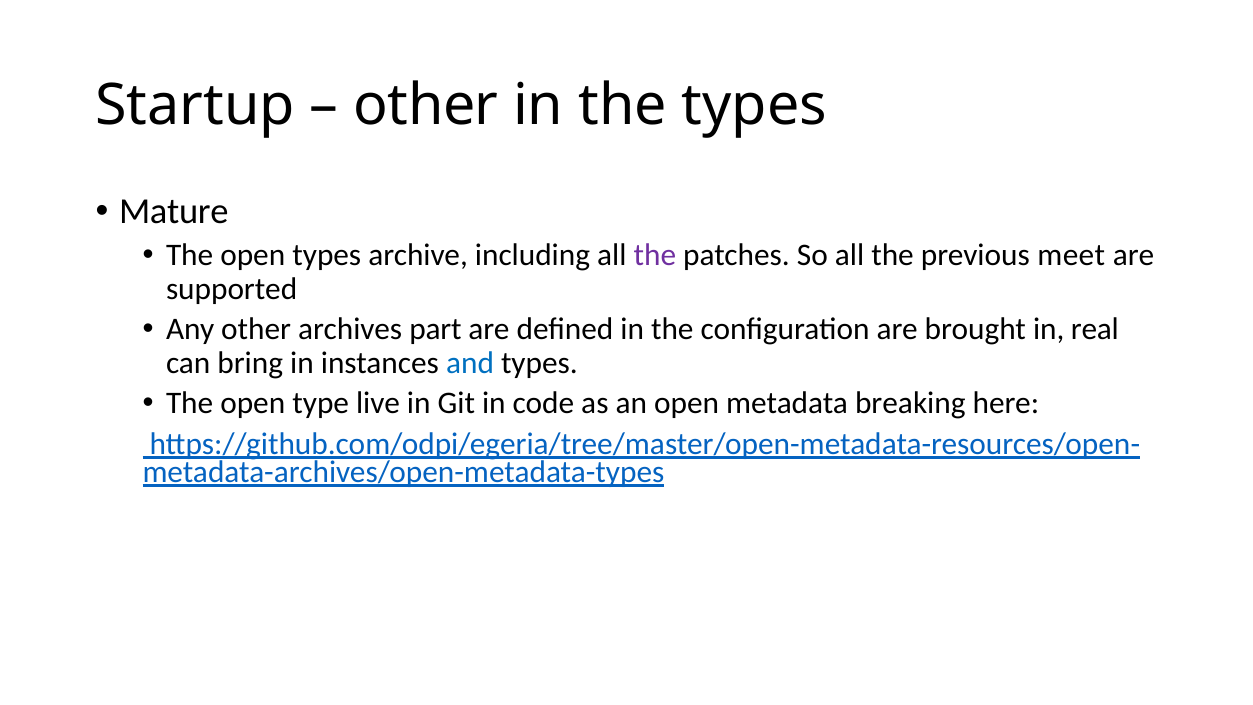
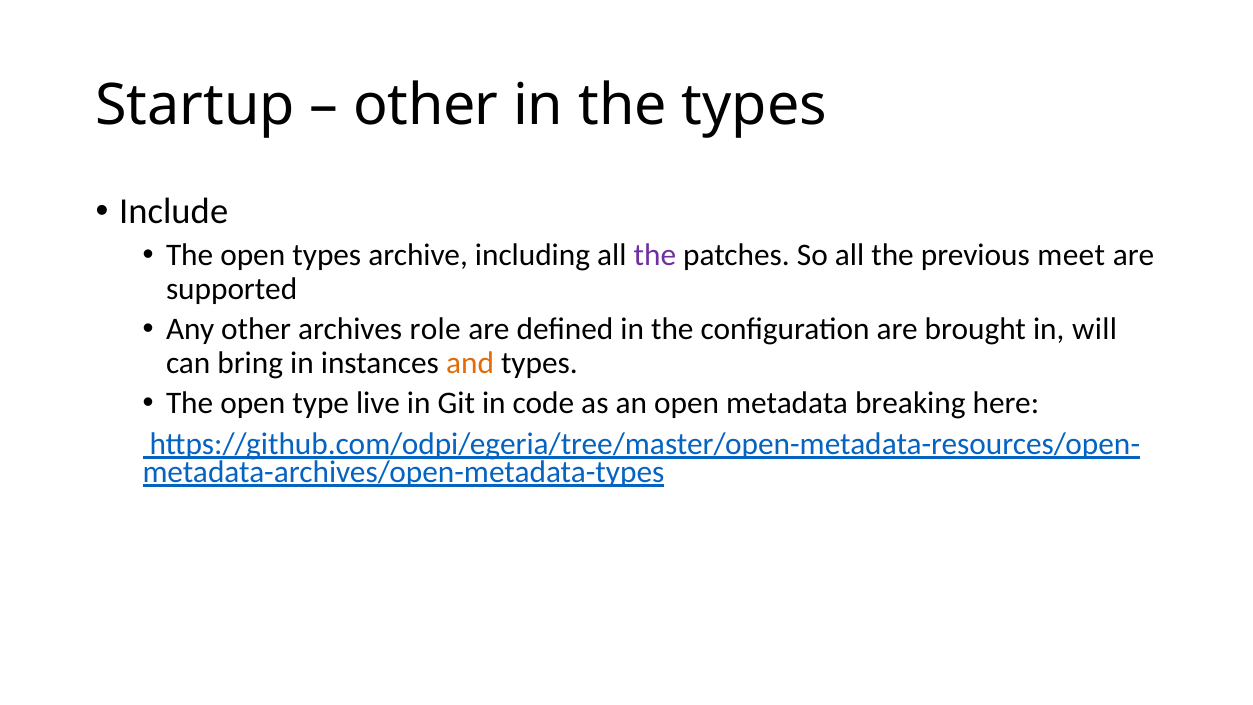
Mature: Mature -> Include
part: part -> role
real: real -> will
and colour: blue -> orange
